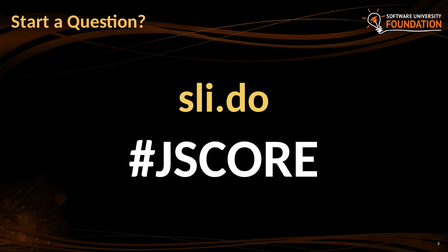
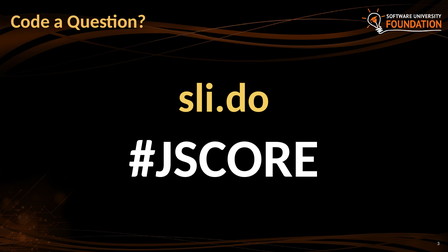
Start: Start -> Code
